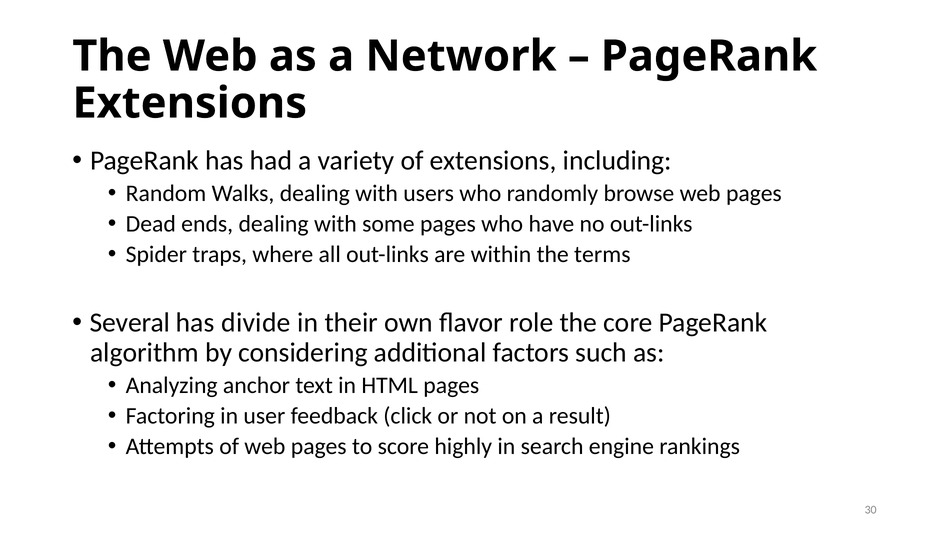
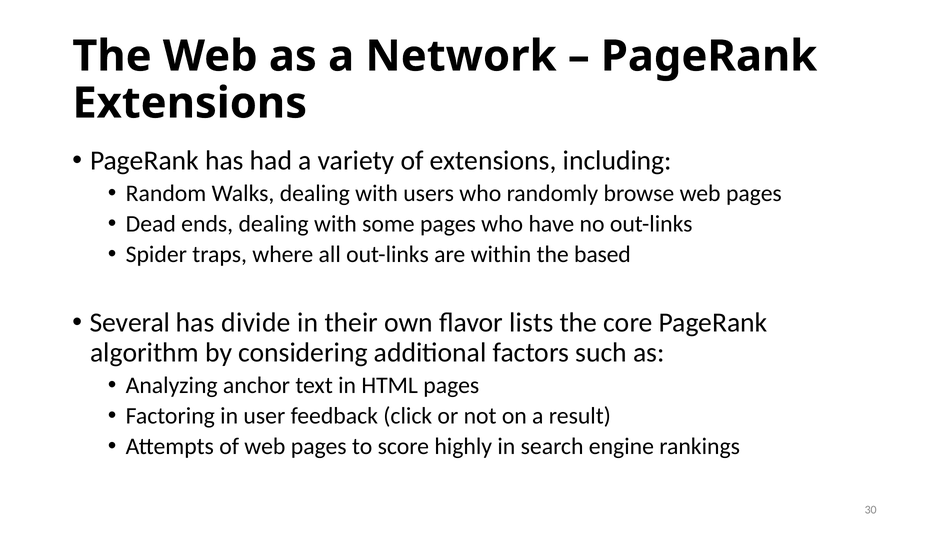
terms: terms -> based
role: role -> lists
